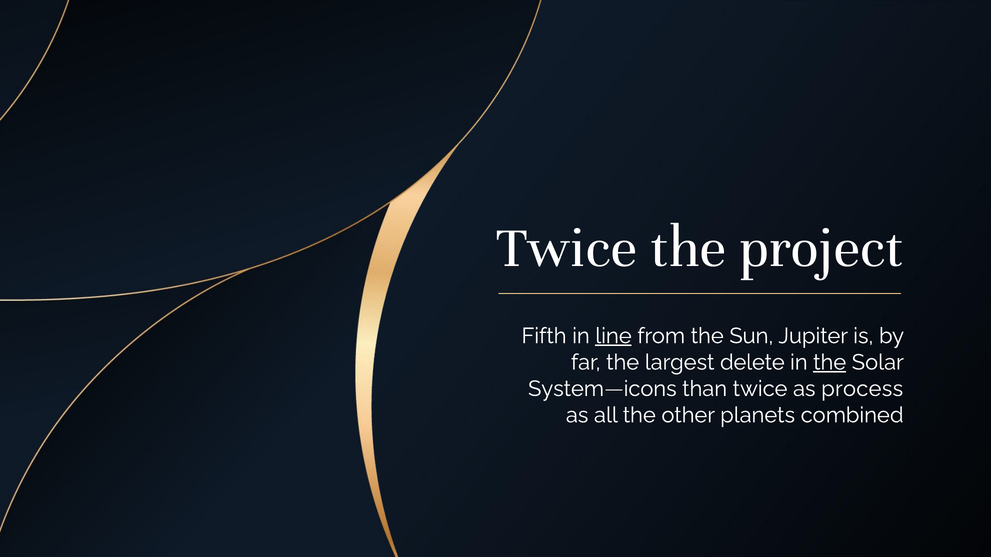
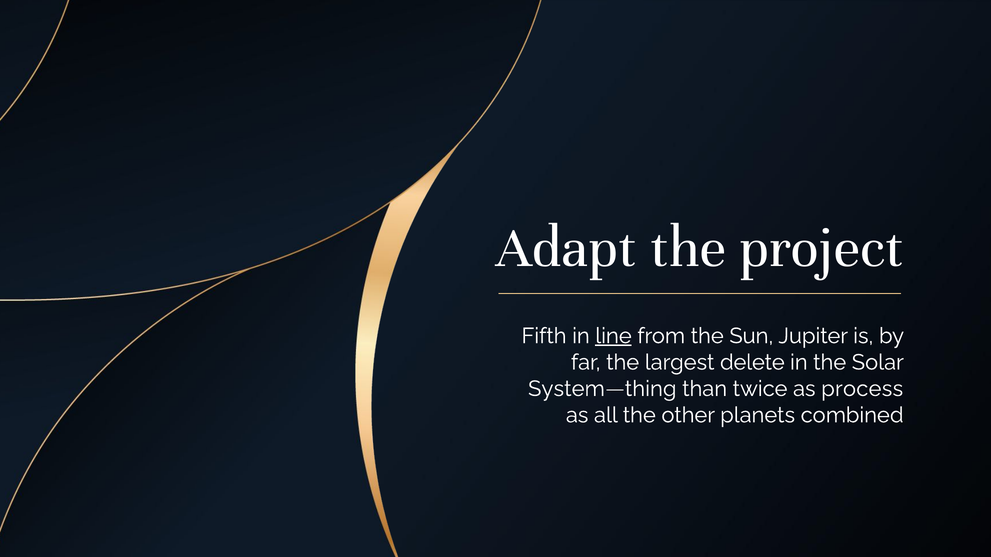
Twice at (567, 247): Twice -> Adapt
the at (830, 363) underline: present -> none
System—icons: System—icons -> System—thing
